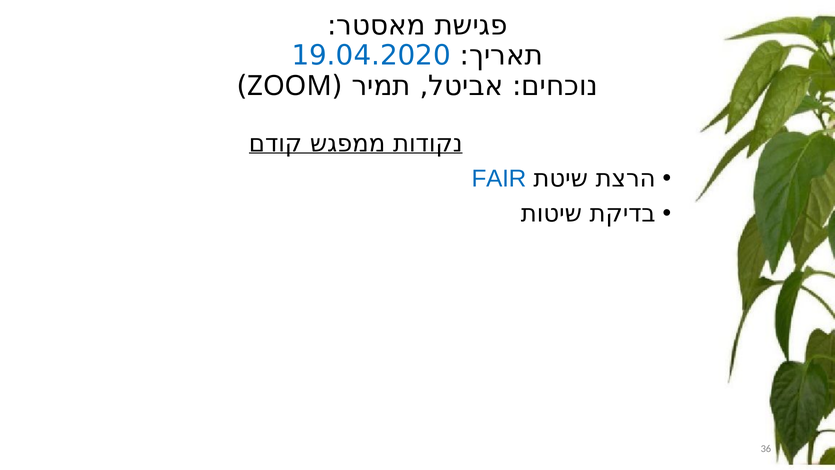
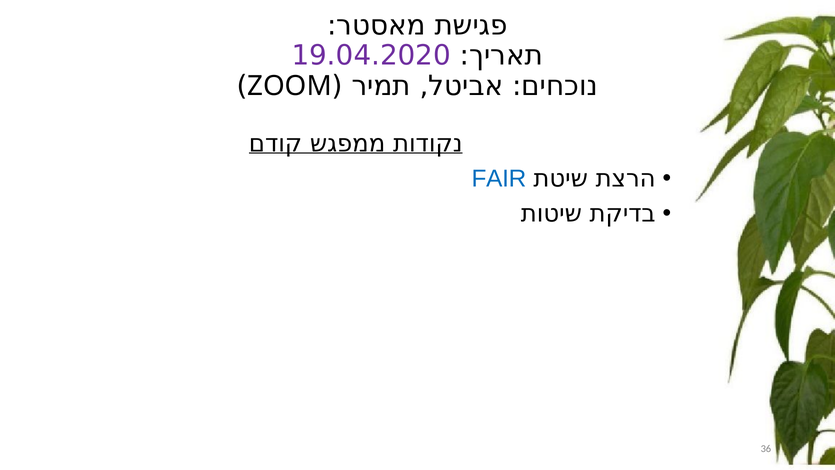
19.04.2020 colour: blue -> purple
